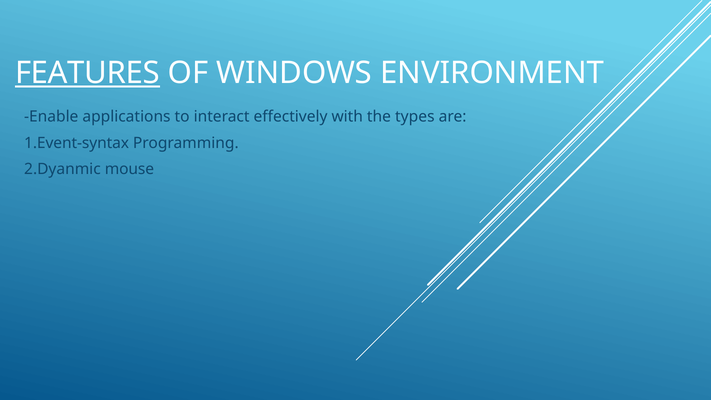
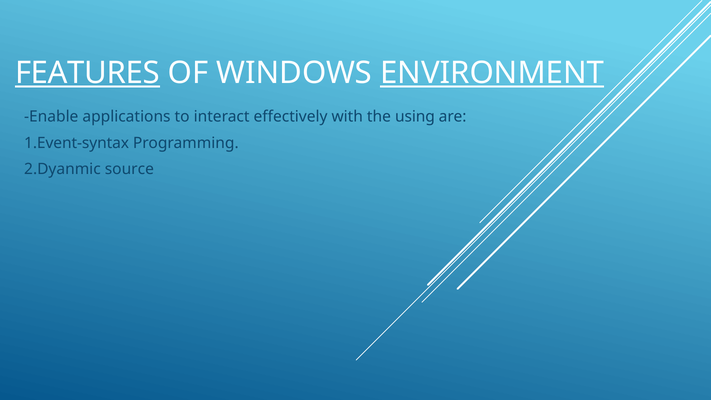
ENVIRONMENT underline: none -> present
types: types -> using
mouse: mouse -> source
